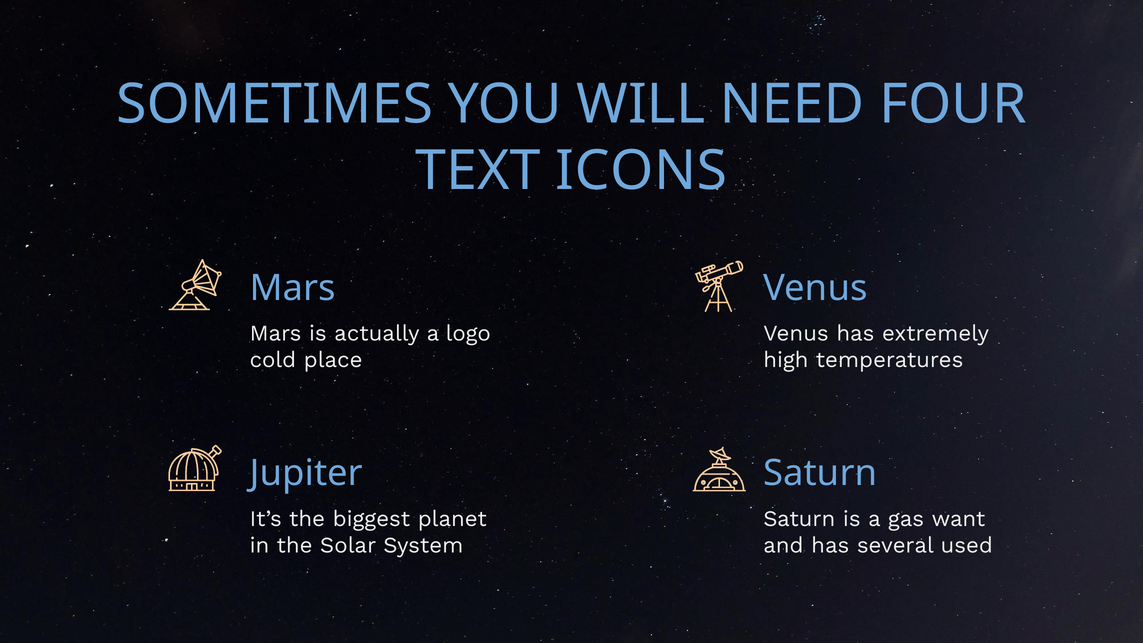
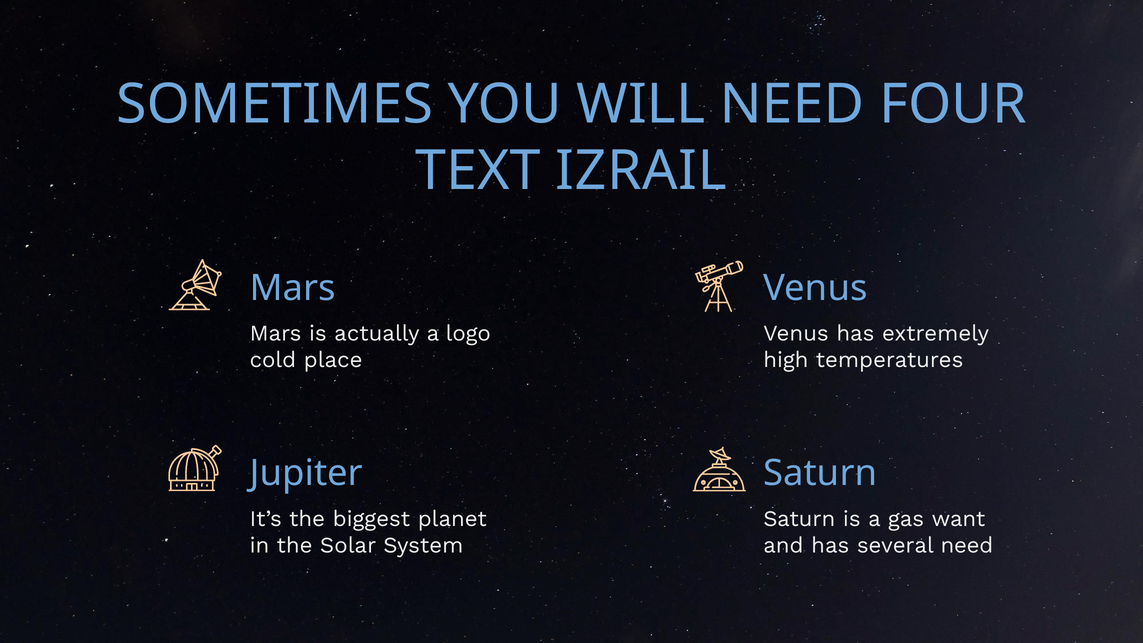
ICONS: ICONS -> IZRAIL
several used: used -> need
